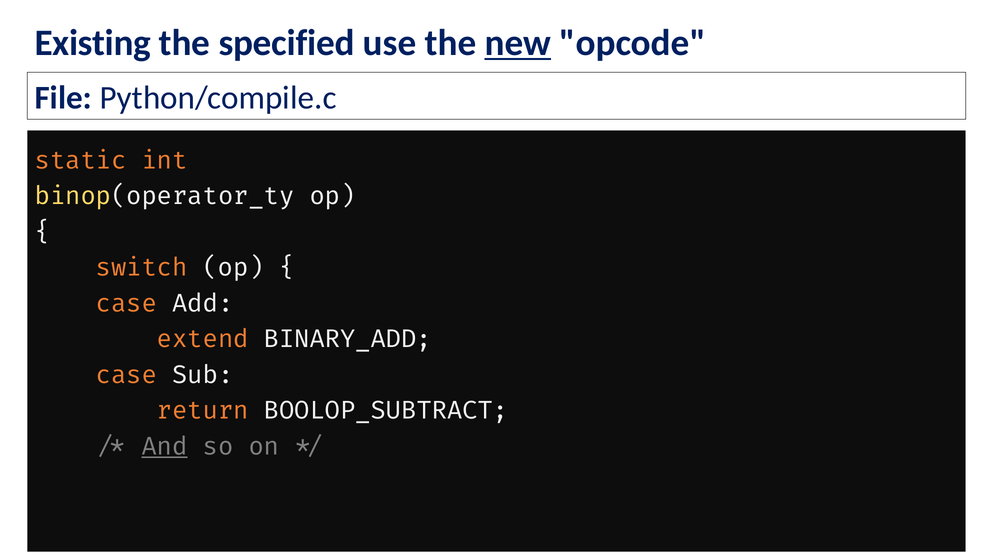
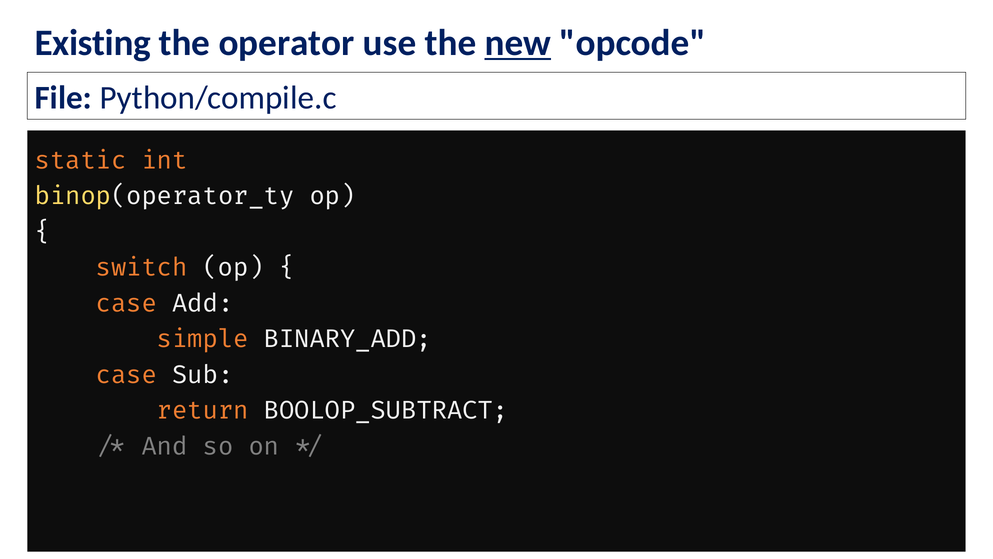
specified: specified -> operator
extend: extend -> simple
And underline: present -> none
